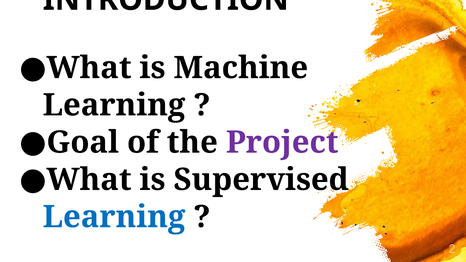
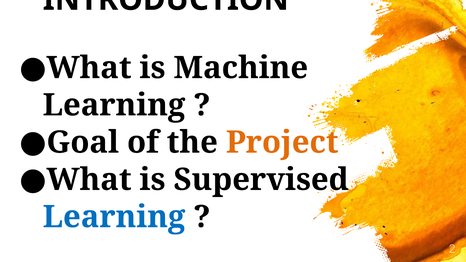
Project colour: purple -> orange
